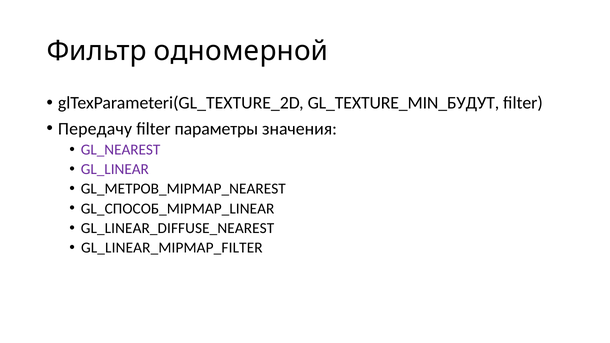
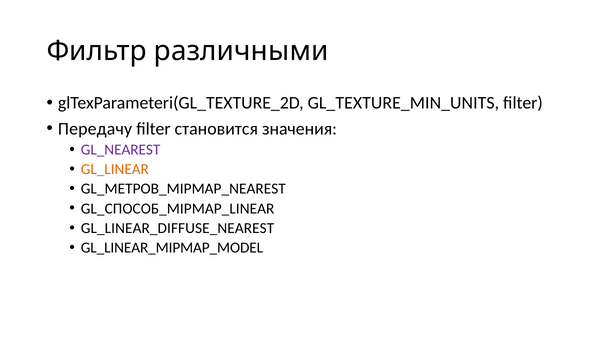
одномерной: одномерной -> различными
GL_TEXTURE_MIN_БУДУТ: GL_TEXTURE_MIN_БУДУТ -> GL_TEXTURE_MIN_UNITS
параметры: параметры -> становится
GL_LINEAR colour: purple -> orange
GL_LINEAR_MIPMAP_FILTER: GL_LINEAR_MIPMAP_FILTER -> GL_LINEAR_MIPMAP_MODEL
